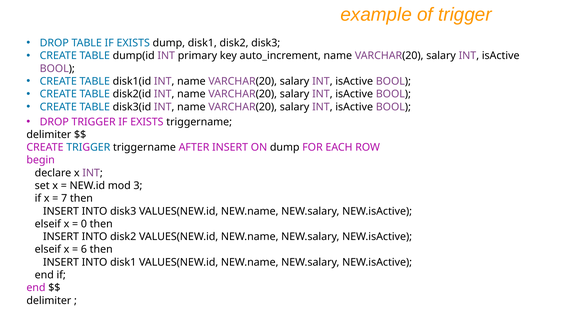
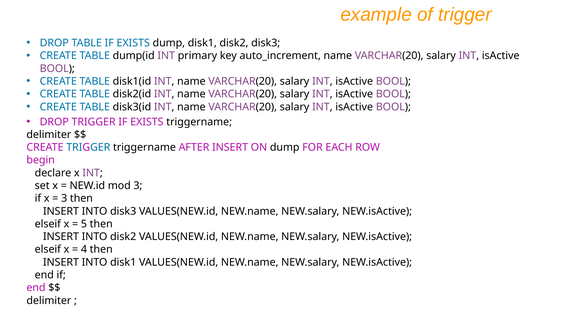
7 at (64, 198): 7 -> 3
0: 0 -> 5
6: 6 -> 4
